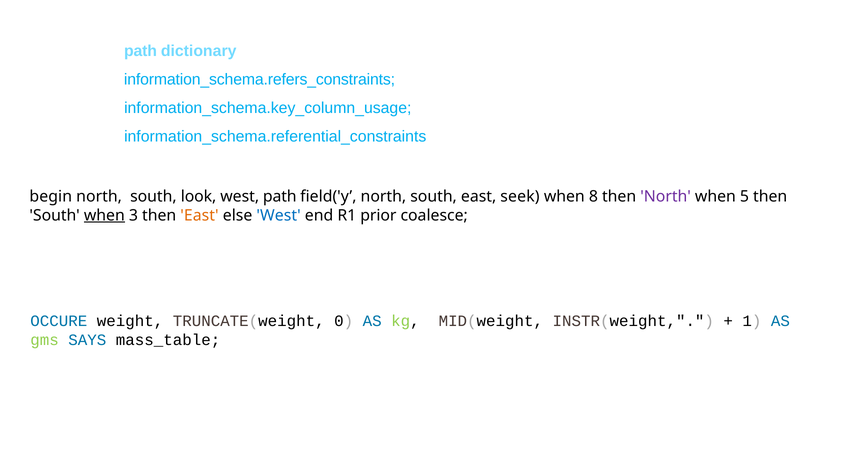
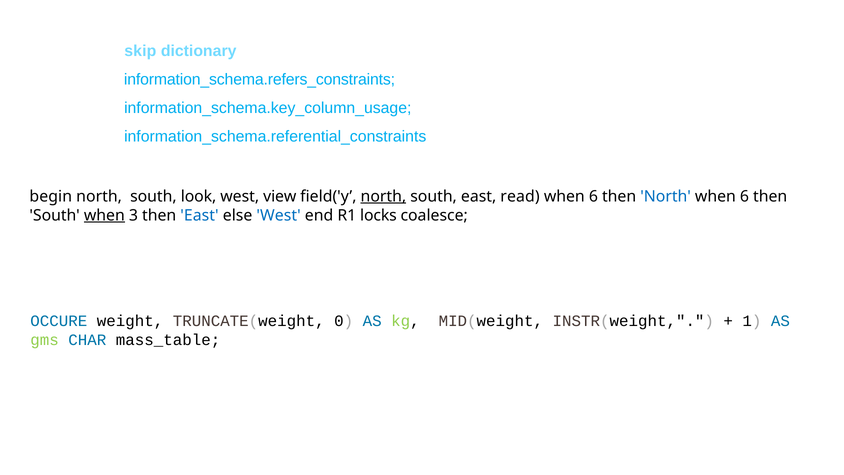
path at (140, 51): path -> skip
west path: path -> view
north at (383, 196) underline: none -> present
seek: seek -> read
8 at (593, 196): 8 -> 6
North at (666, 196) colour: purple -> blue
5 at (744, 196): 5 -> 6
East at (200, 215) colour: orange -> blue
prior: prior -> locks
SAYS: SAYS -> CHAR
